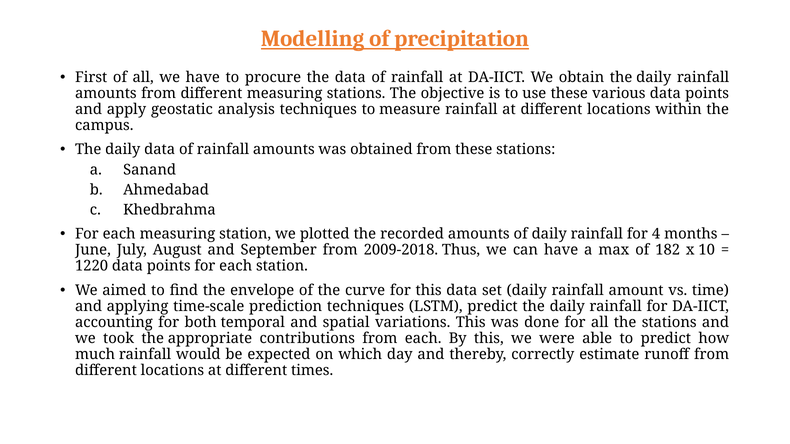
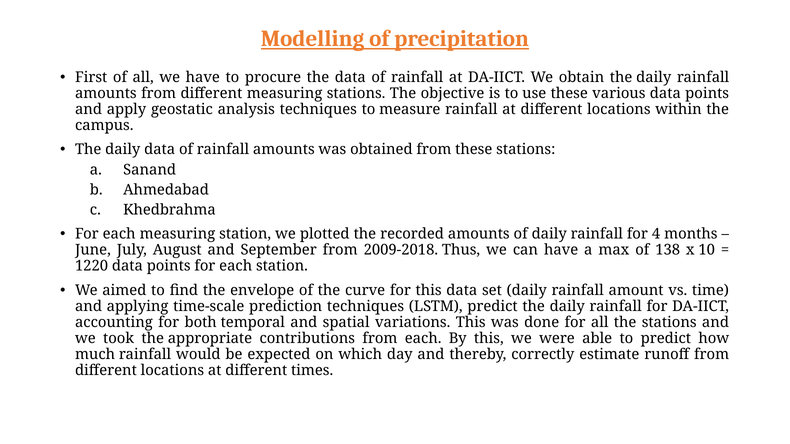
182: 182 -> 138
